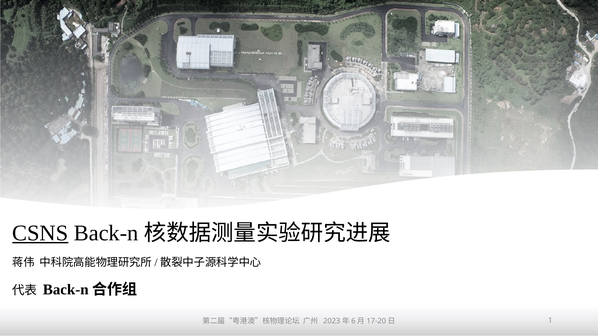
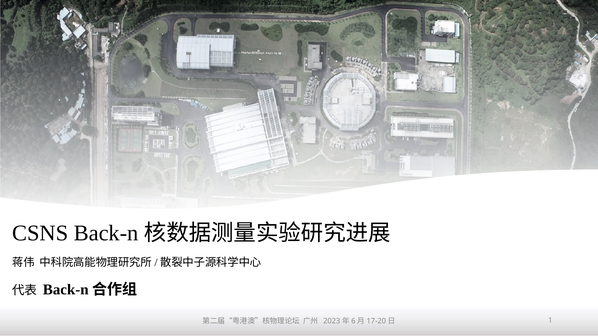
CSNS underline: present -> none
